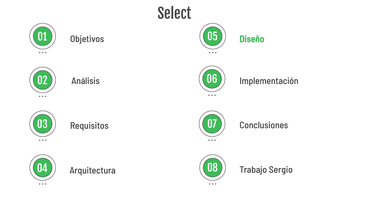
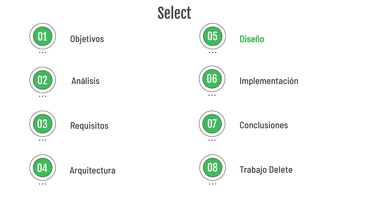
Sergio: Sergio -> Delete
